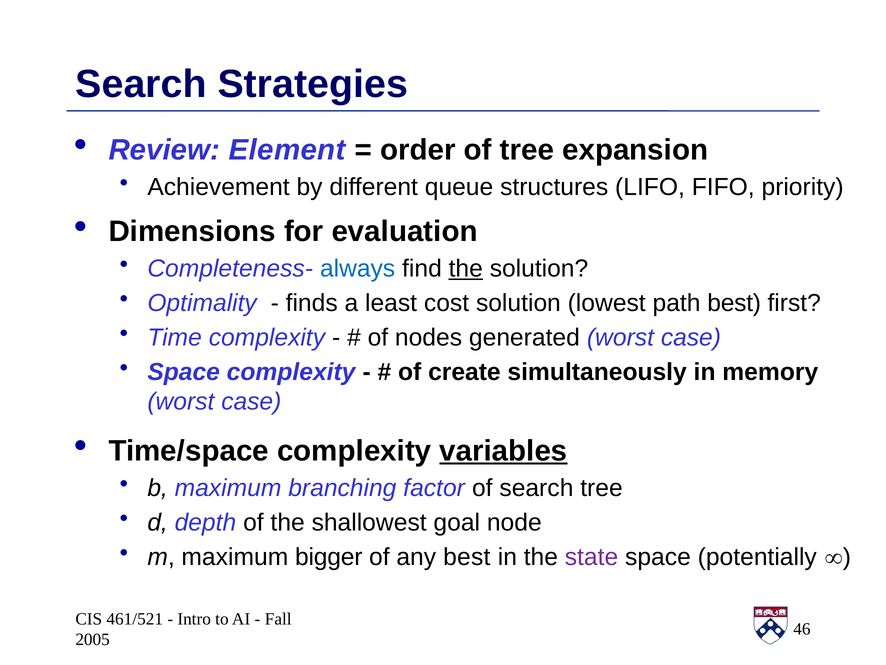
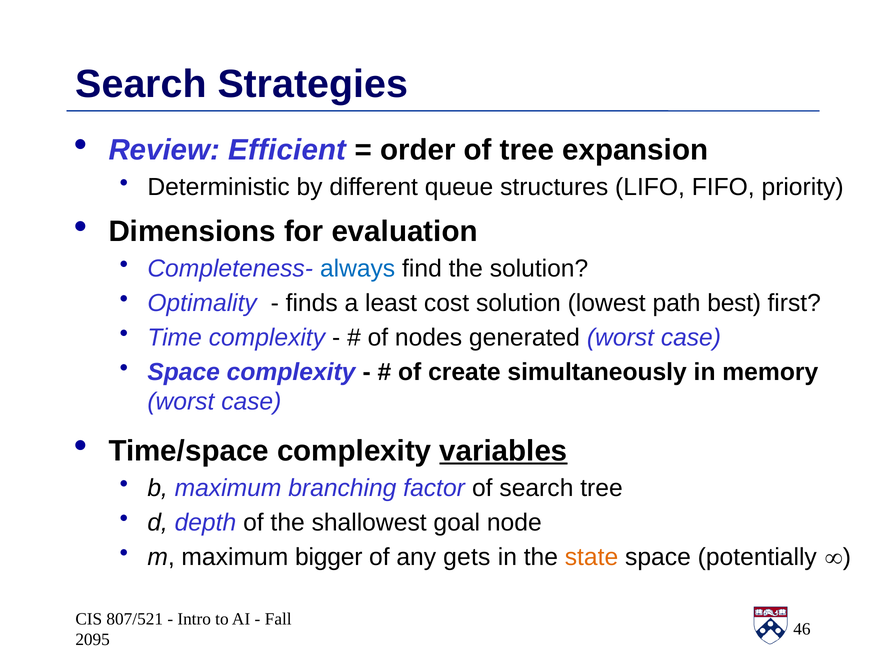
Element: Element -> Efficient
Achievement: Achievement -> Deterministic
the at (466, 269) underline: present -> none
any best: best -> gets
state colour: purple -> orange
461/521: 461/521 -> 807/521
2005: 2005 -> 2095
